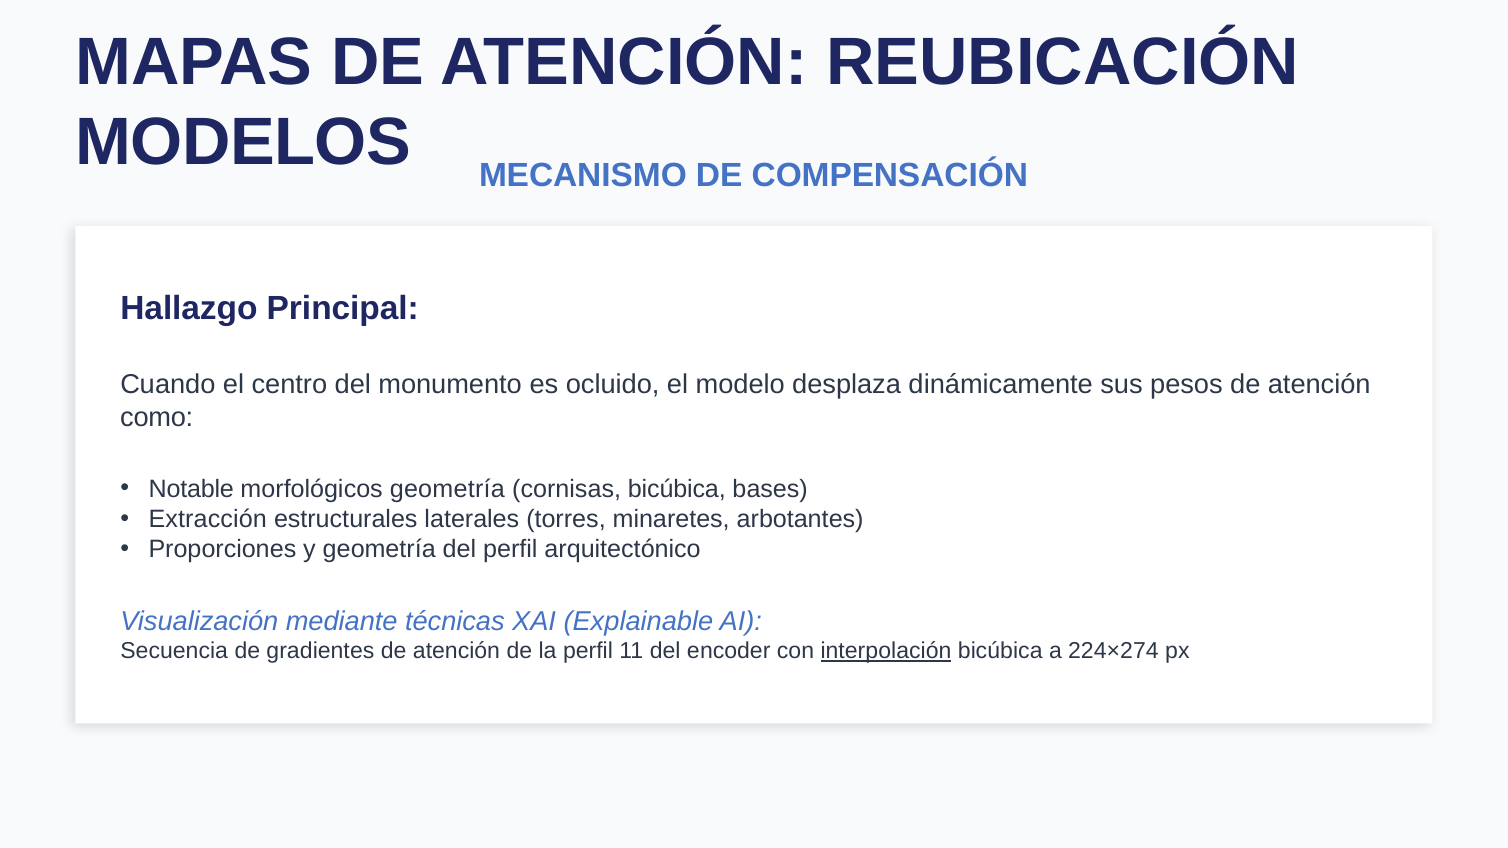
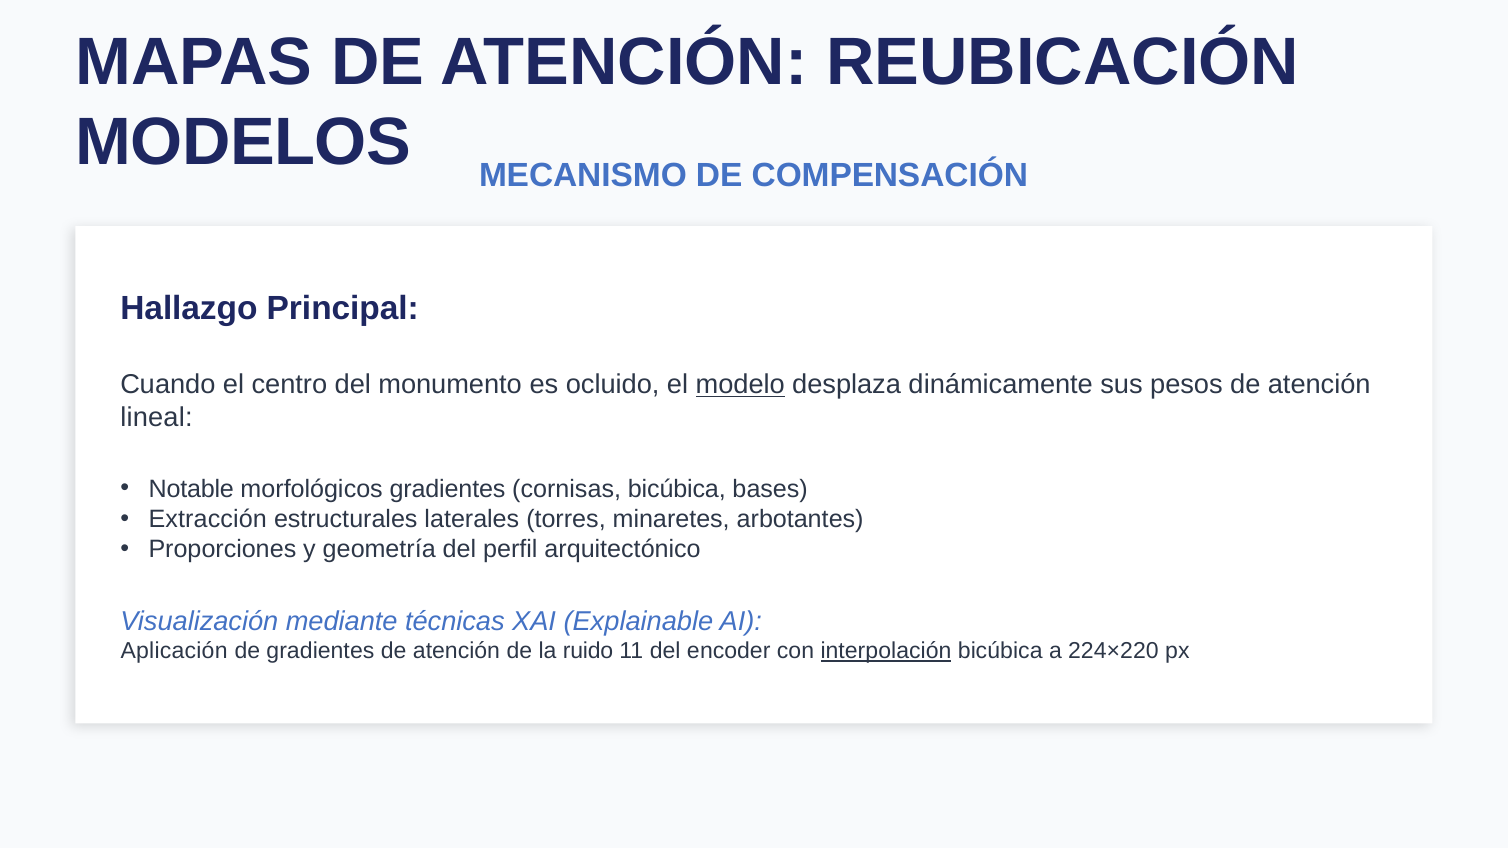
modelo underline: none -> present
como: como -> lineal
morfológicos geometría: geometría -> gradientes
Secuencia: Secuencia -> Aplicación
la perfil: perfil -> ruido
224×274: 224×274 -> 224×220
